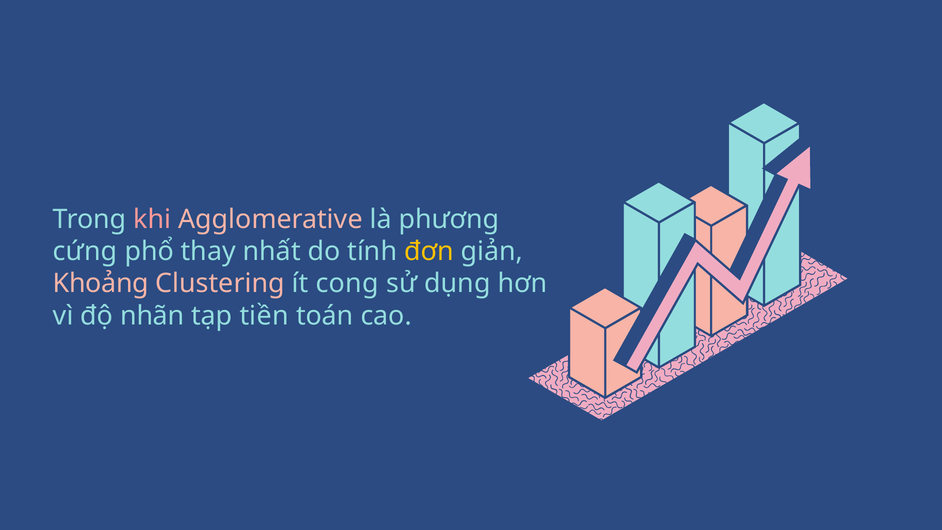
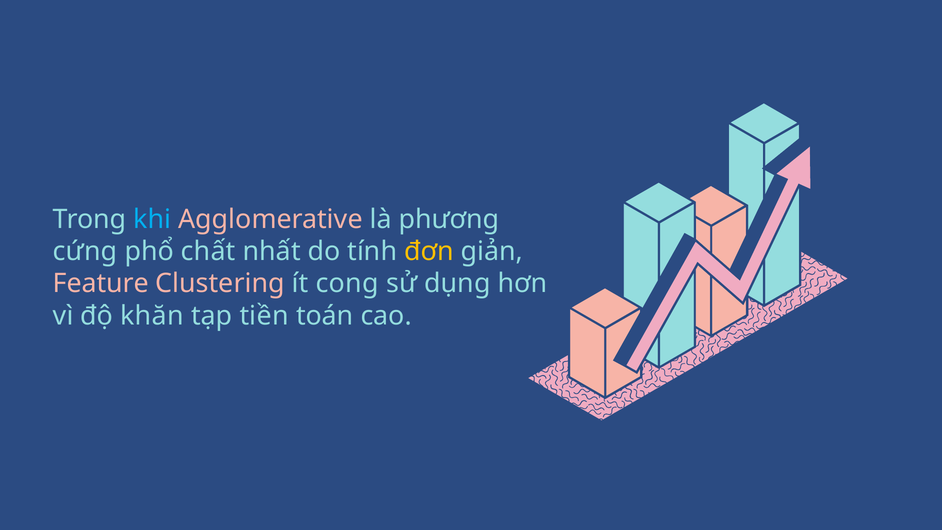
khi colour: pink -> light blue
thay: thay -> chất
Khoảng: Khoảng -> Feature
nhãn: nhãn -> khăn
